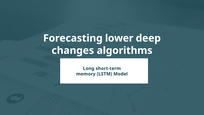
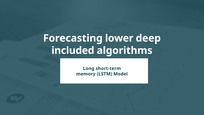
changes: changes -> included
